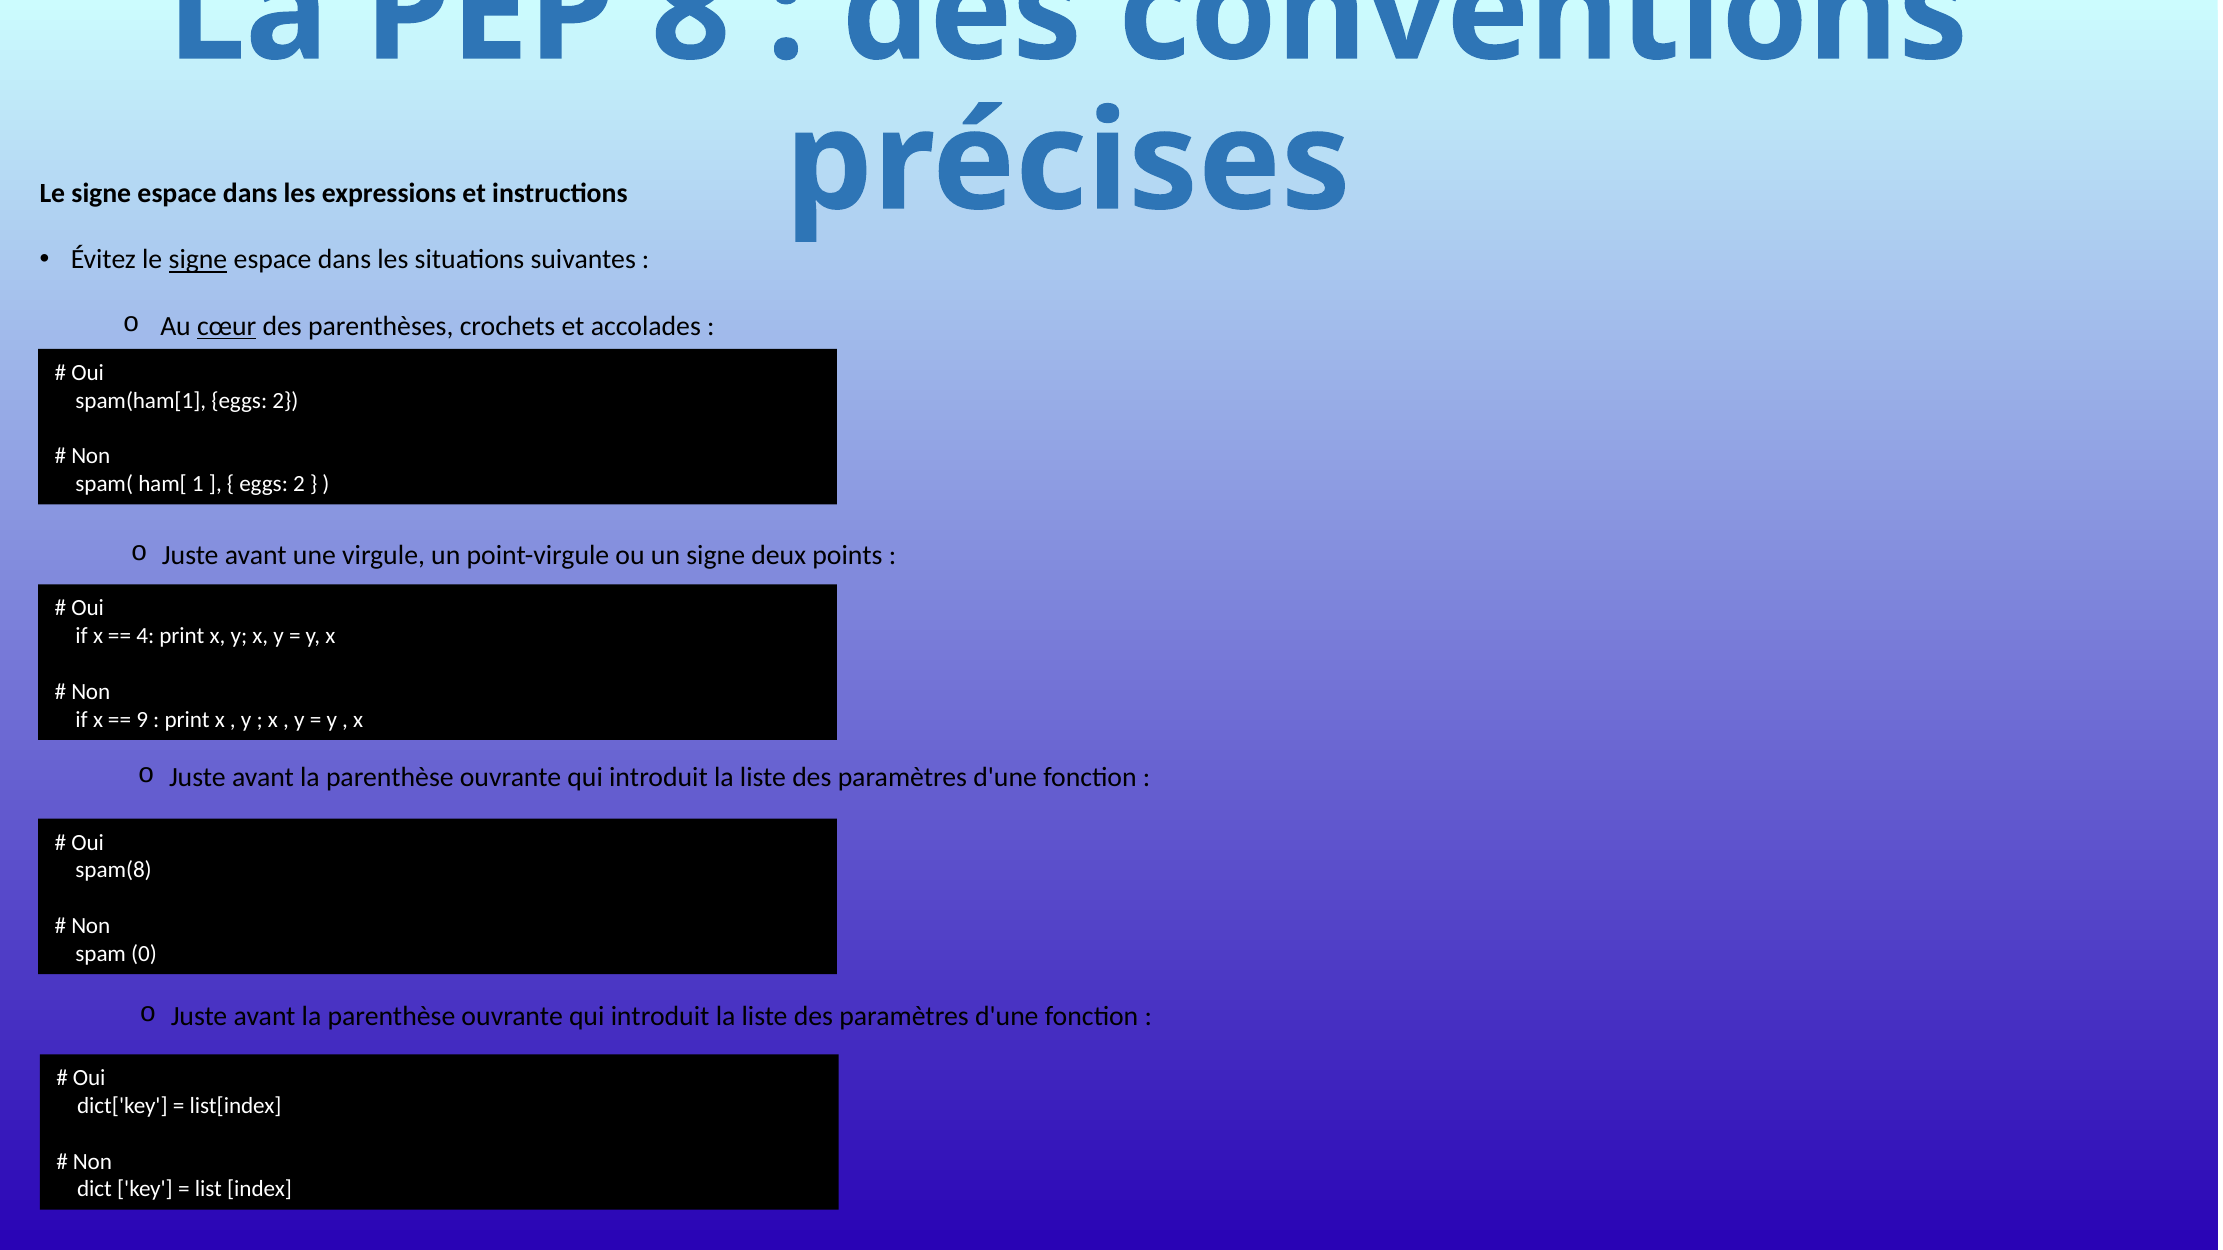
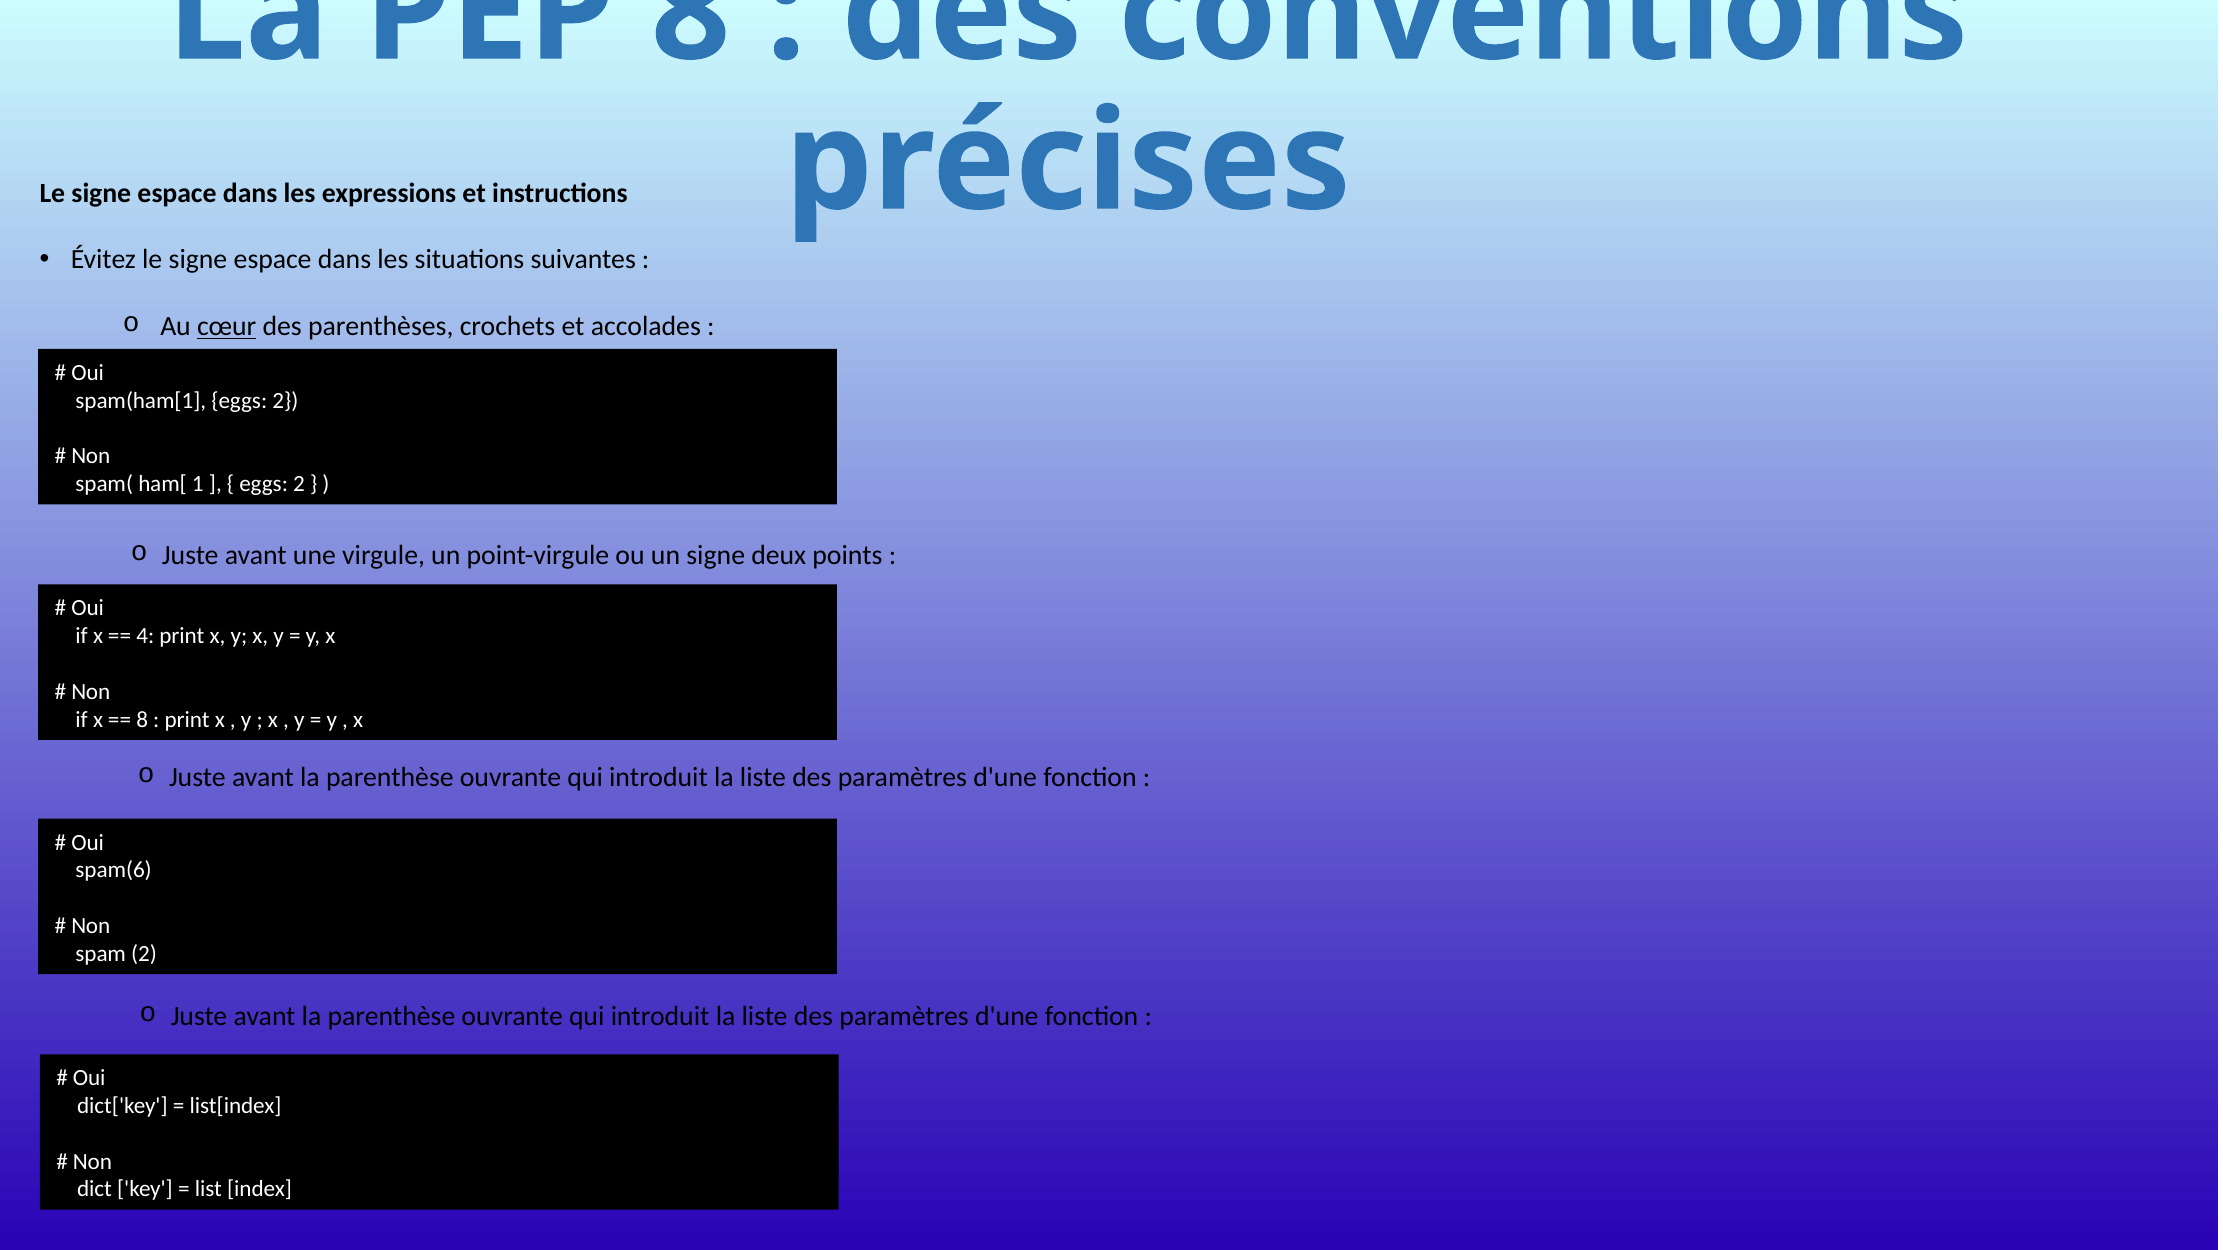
signe at (198, 260) underline: present -> none
9 at (142, 720): 9 -> 8
spam(8: spam(8 -> spam(6
spam 0: 0 -> 2
